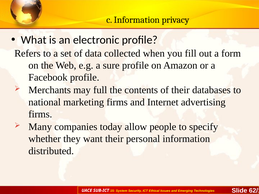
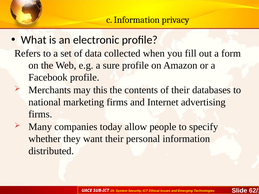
full: full -> this
